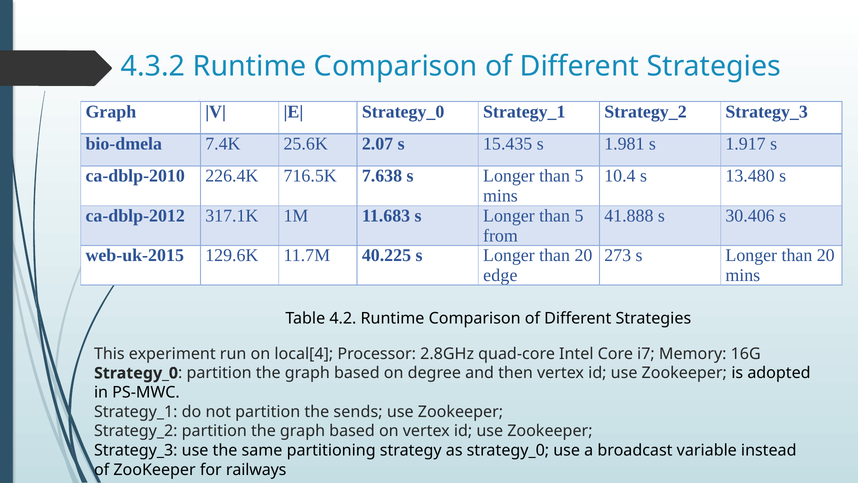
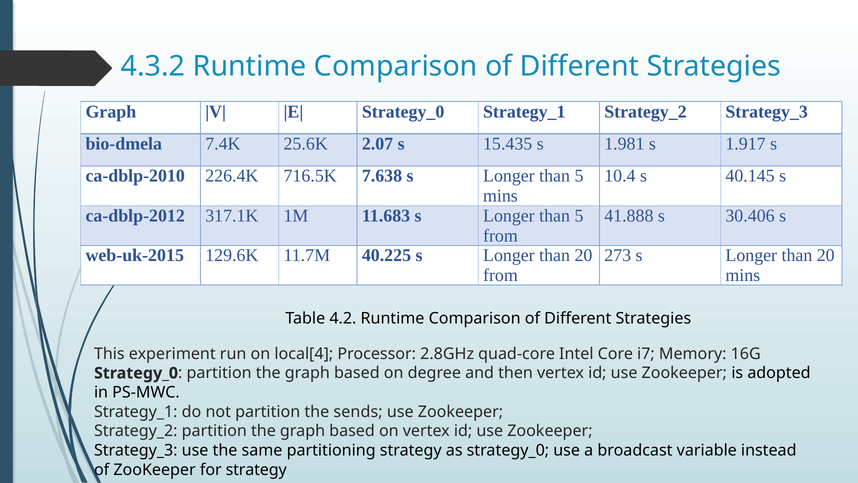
13.480: 13.480 -> 40.145
edge at (500, 275): edge -> from
for railways: railways -> strategy
